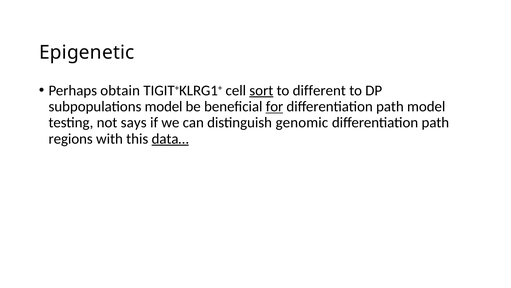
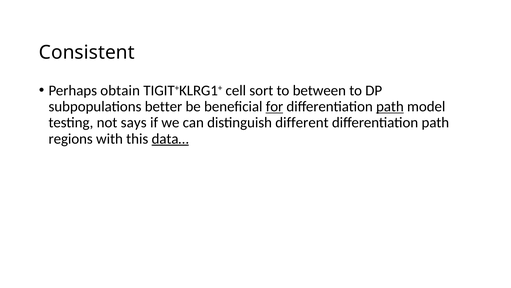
Epigenetic: Epigenetic -> Consistent
sort underline: present -> none
different: different -> between
subpopulations model: model -> better
path at (390, 106) underline: none -> present
genomic: genomic -> different
